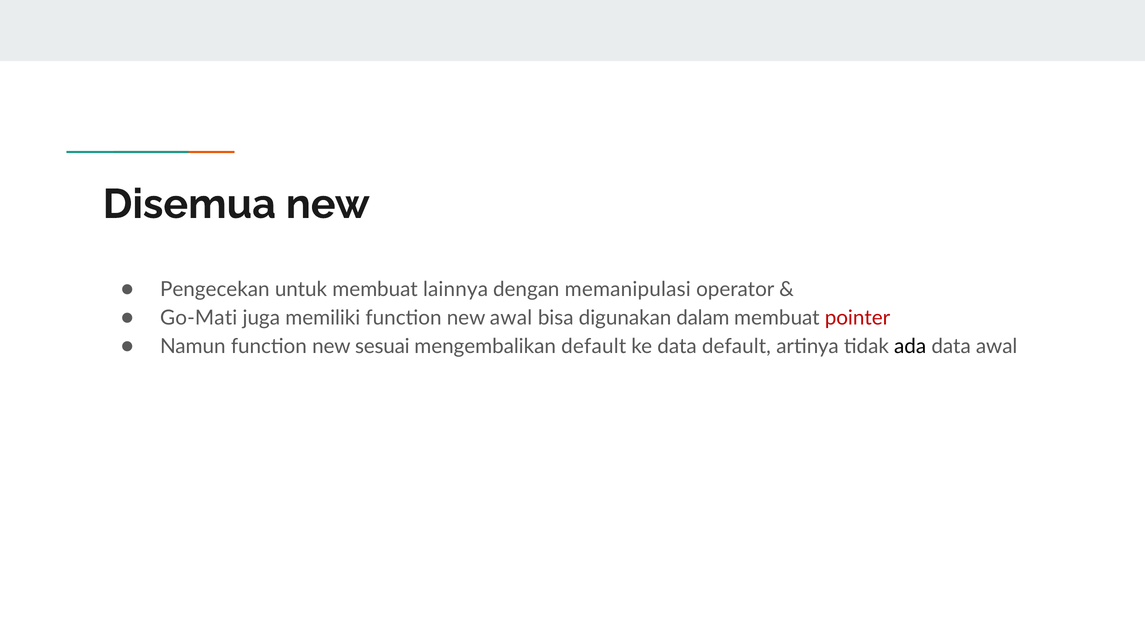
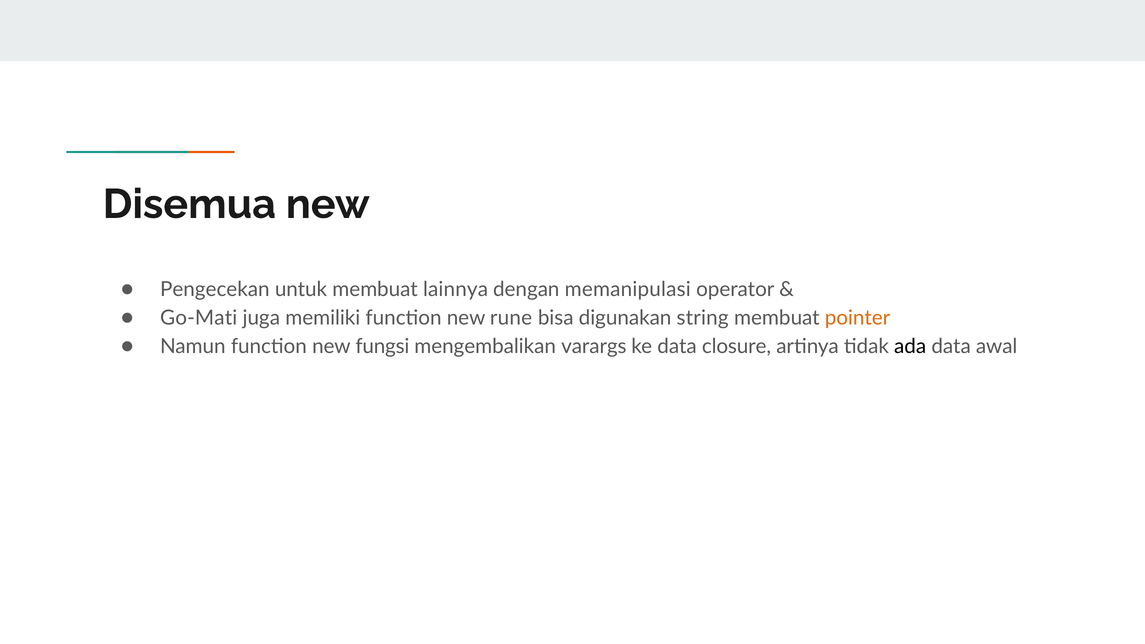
new awal: awal -> rune
dalam: dalam -> string
pointer colour: red -> orange
sesuai: sesuai -> fungsi
mengembalikan default: default -> varargs
data default: default -> closure
